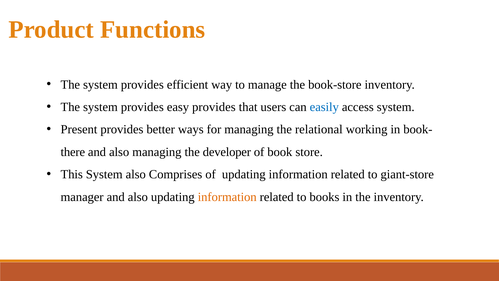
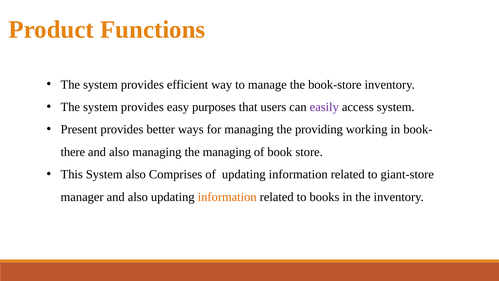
easy provides: provides -> purposes
easily colour: blue -> purple
relational: relational -> providing
the developer: developer -> managing
